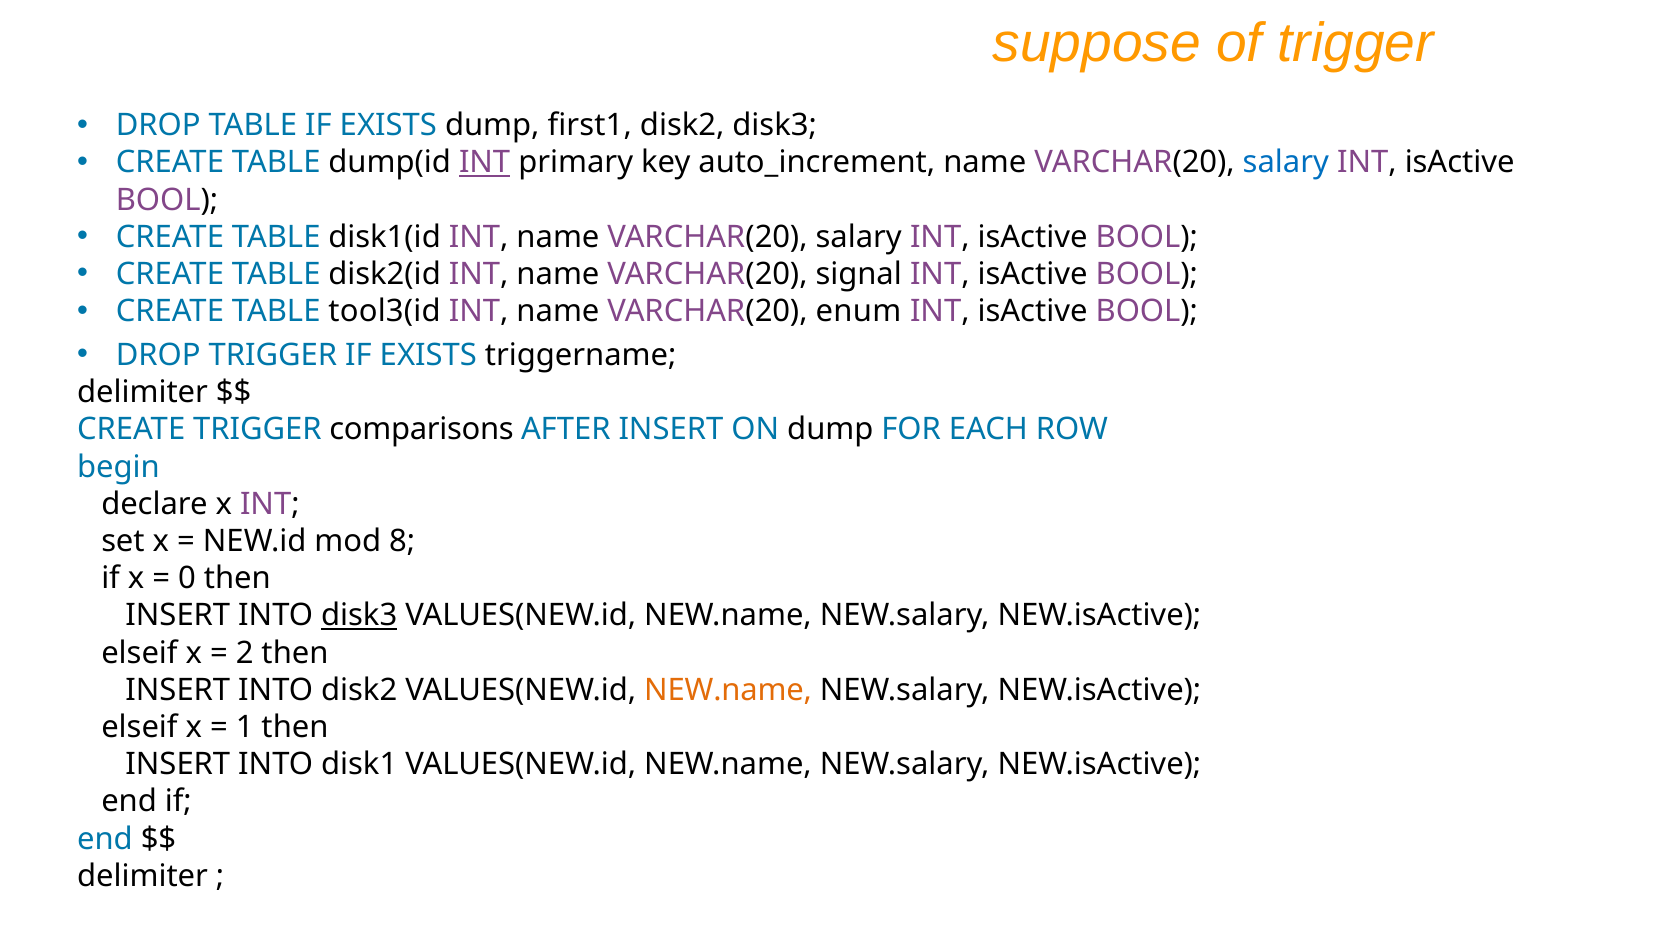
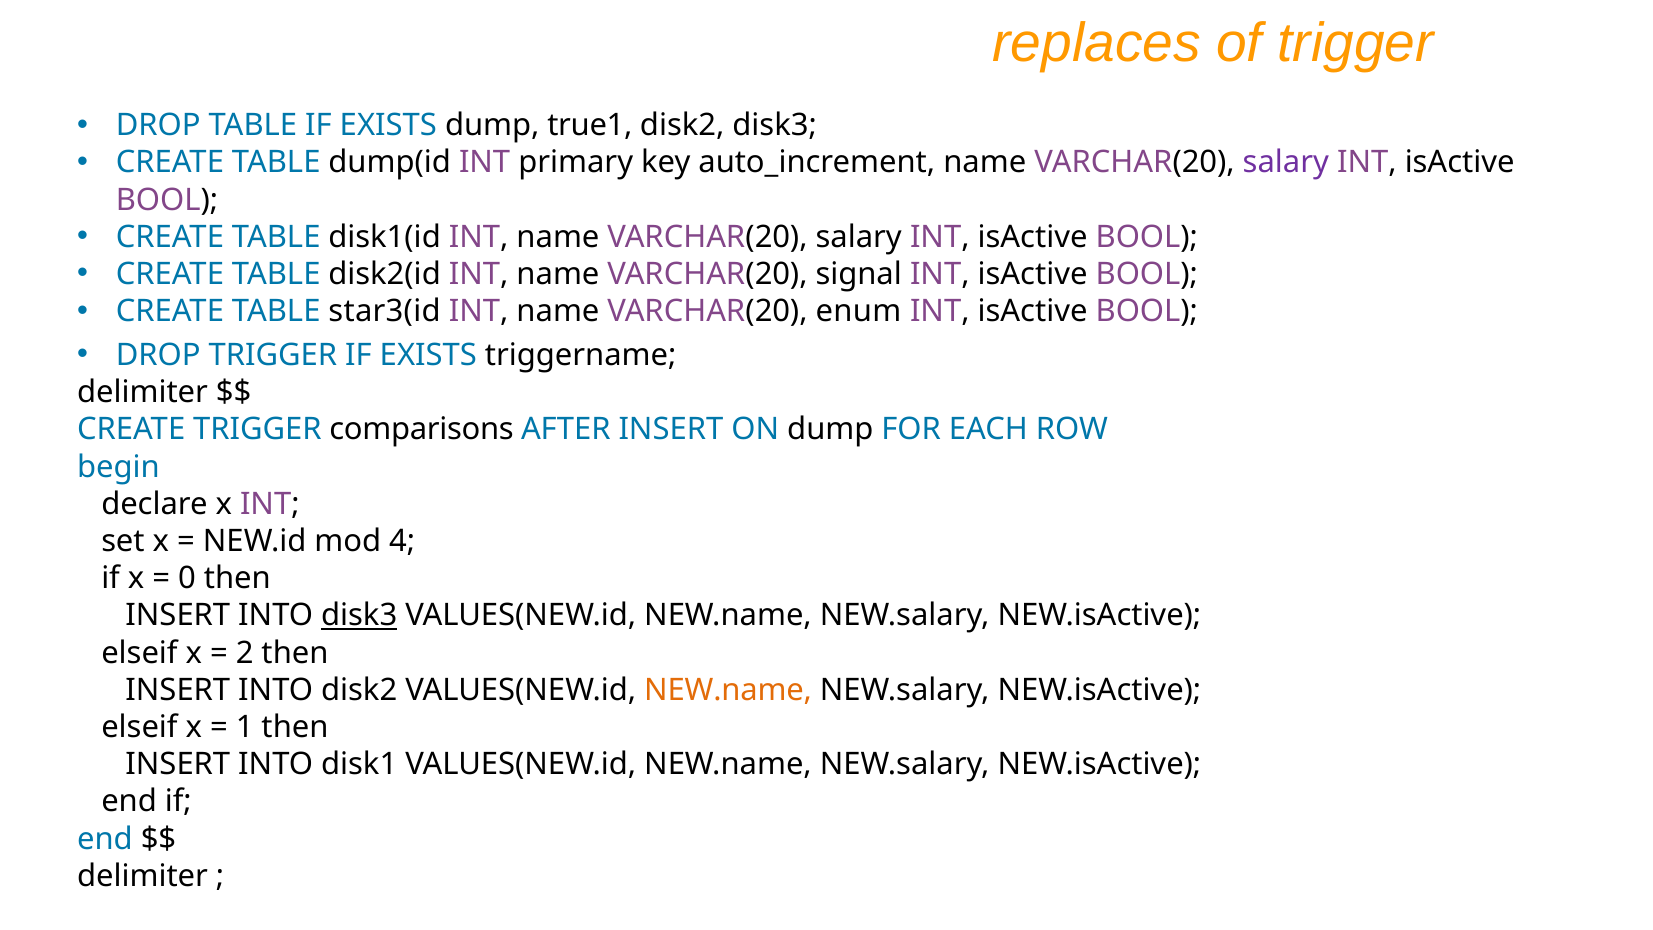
suppose: suppose -> replaces
first1: first1 -> true1
INT at (485, 163) underline: present -> none
salary at (1286, 163) colour: blue -> purple
tool3(id: tool3(id -> star3(id
8: 8 -> 4
